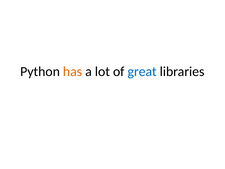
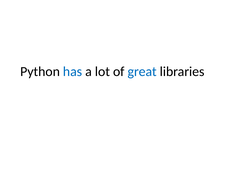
has colour: orange -> blue
